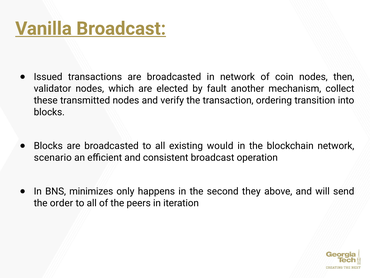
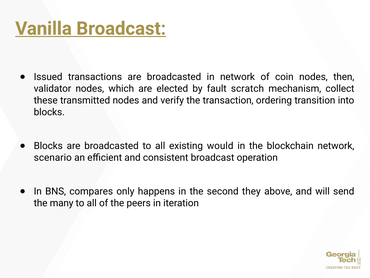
another: another -> scratch
minimizes: minimizes -> compares
order: order -> many
